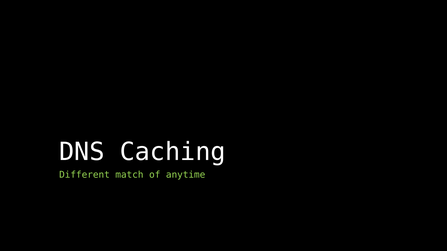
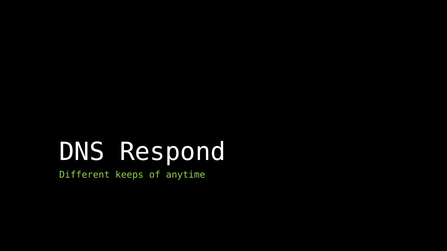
Caching: Caching -> Respond
match: match -> keeps
